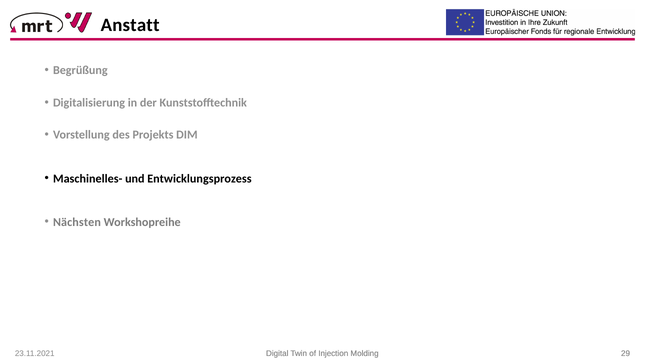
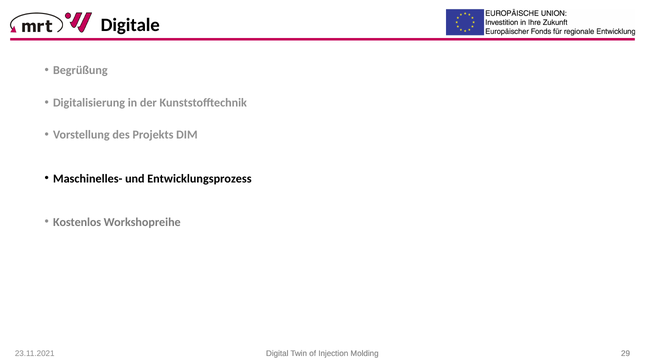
Anstatt: Anstatt -> Digitale
Nächsten: Nächsten -> Kostenlos
